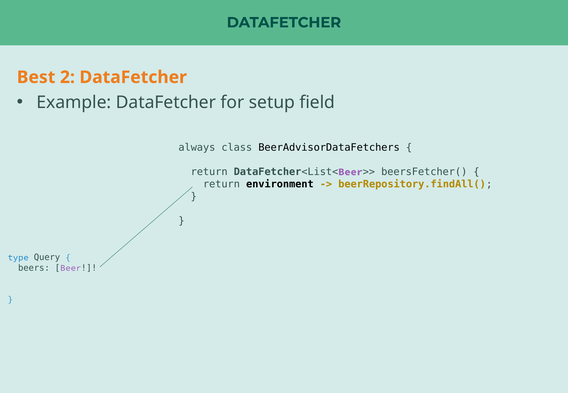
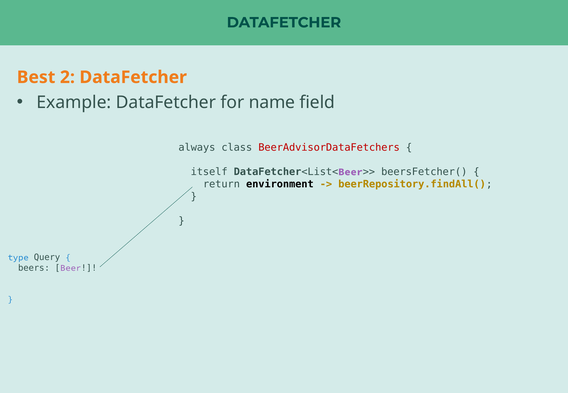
setup: setup -> name
BeerAdvisorDataFetchers colour: black -> red
return at (209, 172): return -> itself
